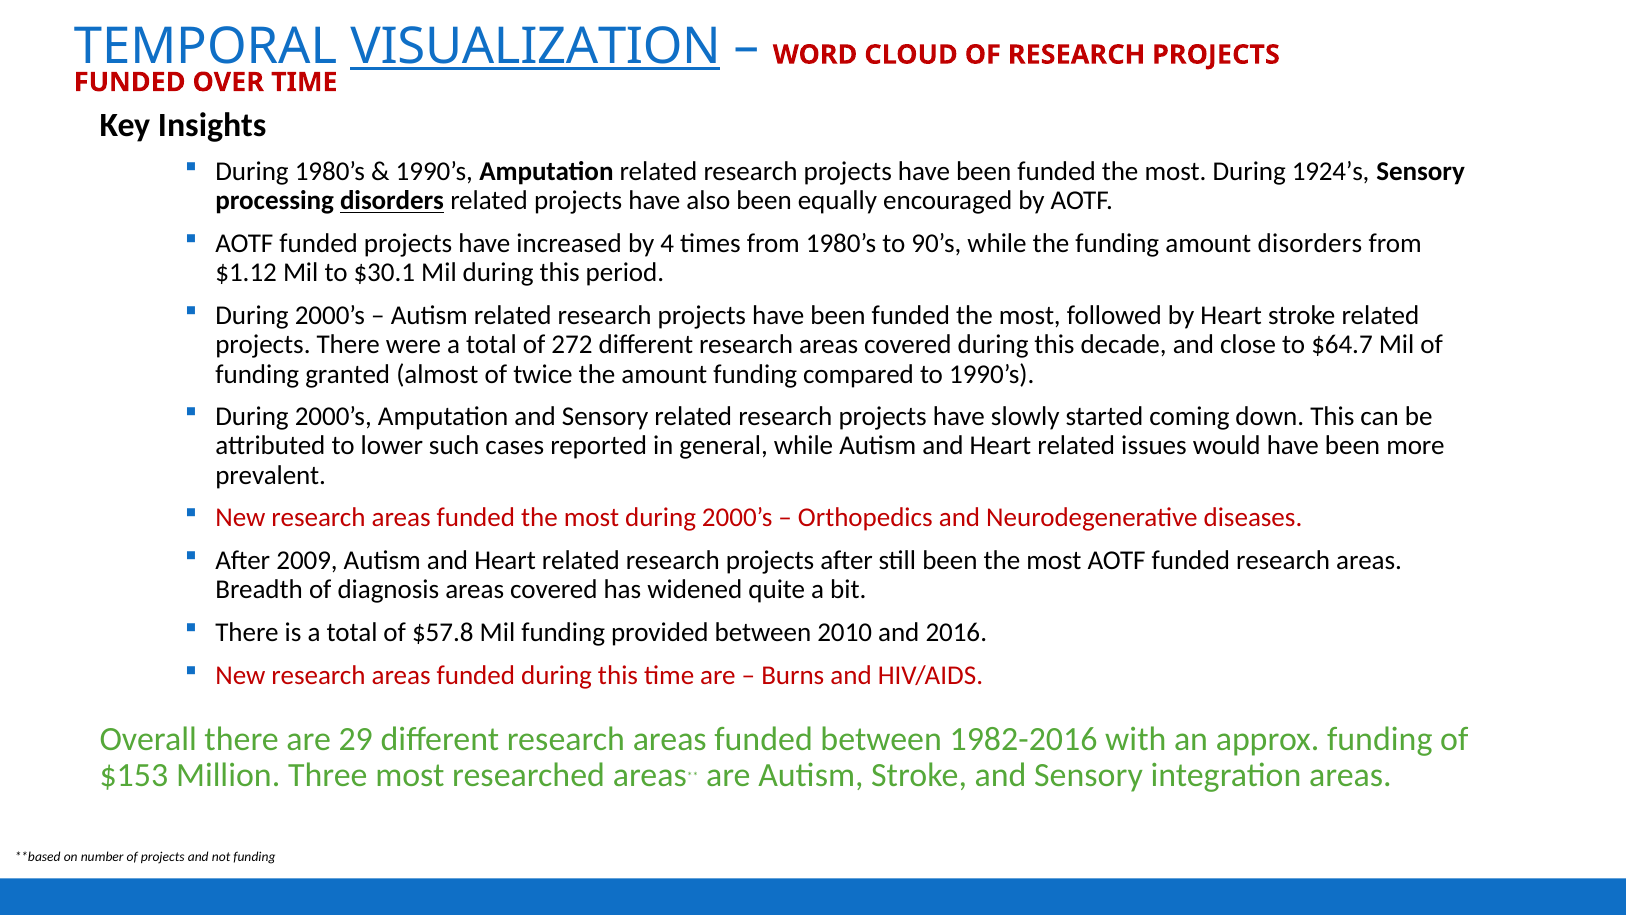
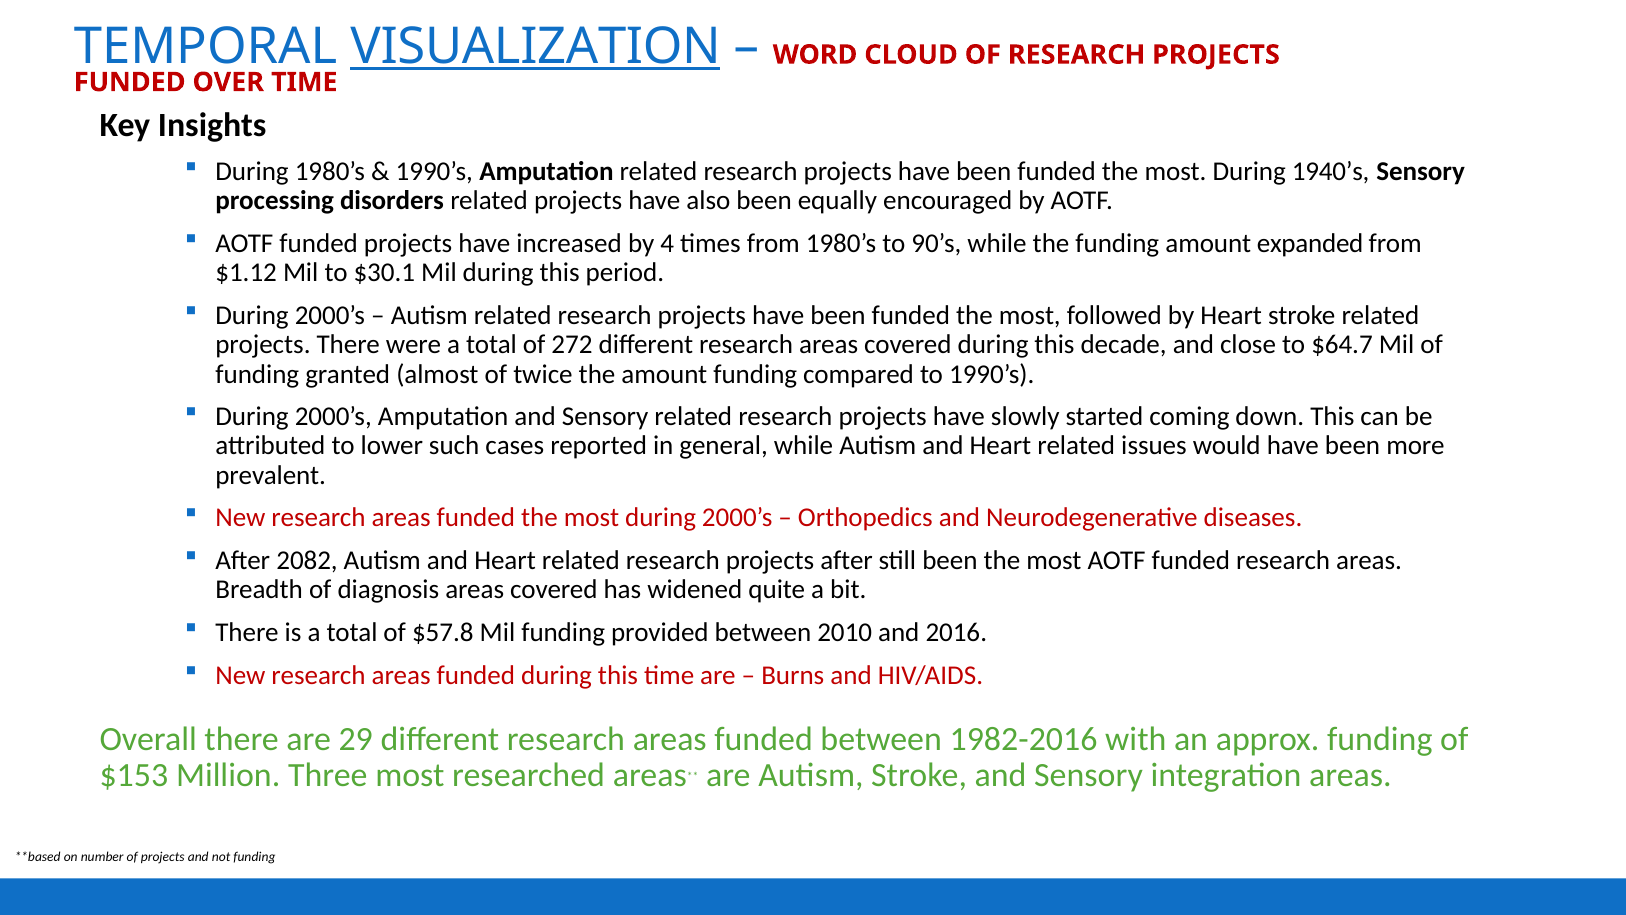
1924’s: 1924’s -> 1940’s
disorders at (392, 201) underline: present -> none
amount disorders: disorders -> expanded
2009: 2009 -> 2082
